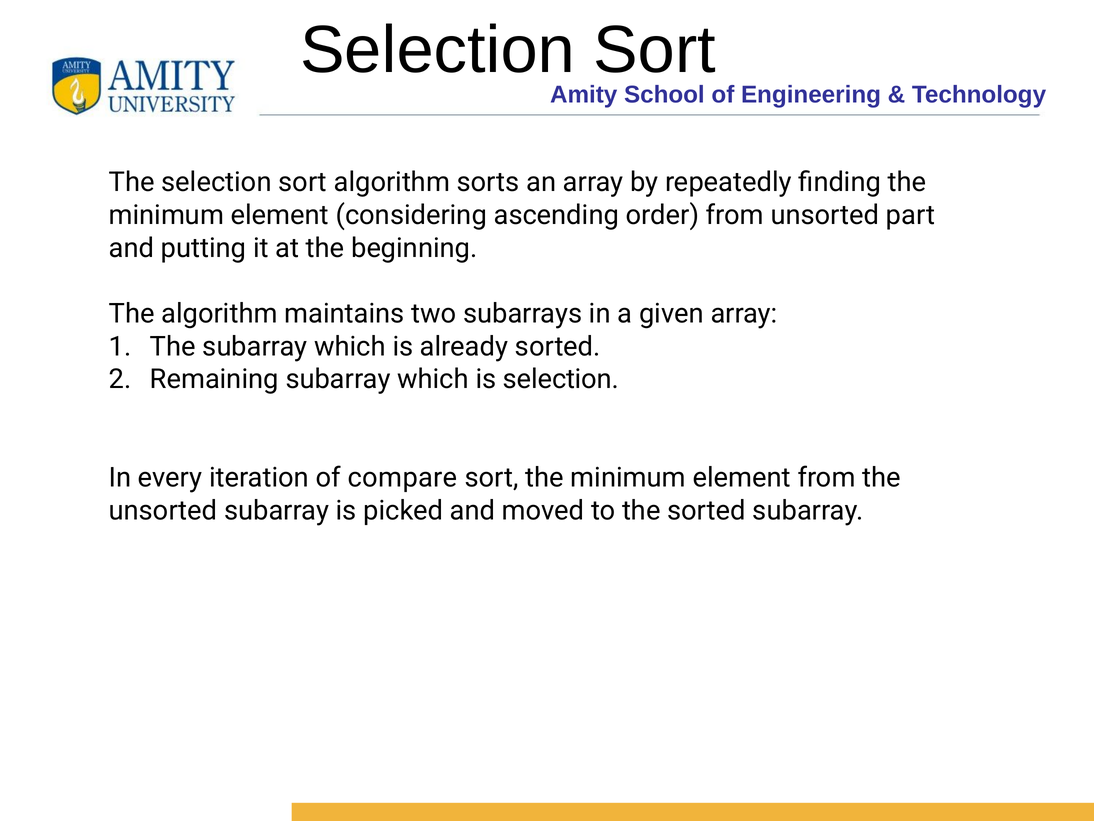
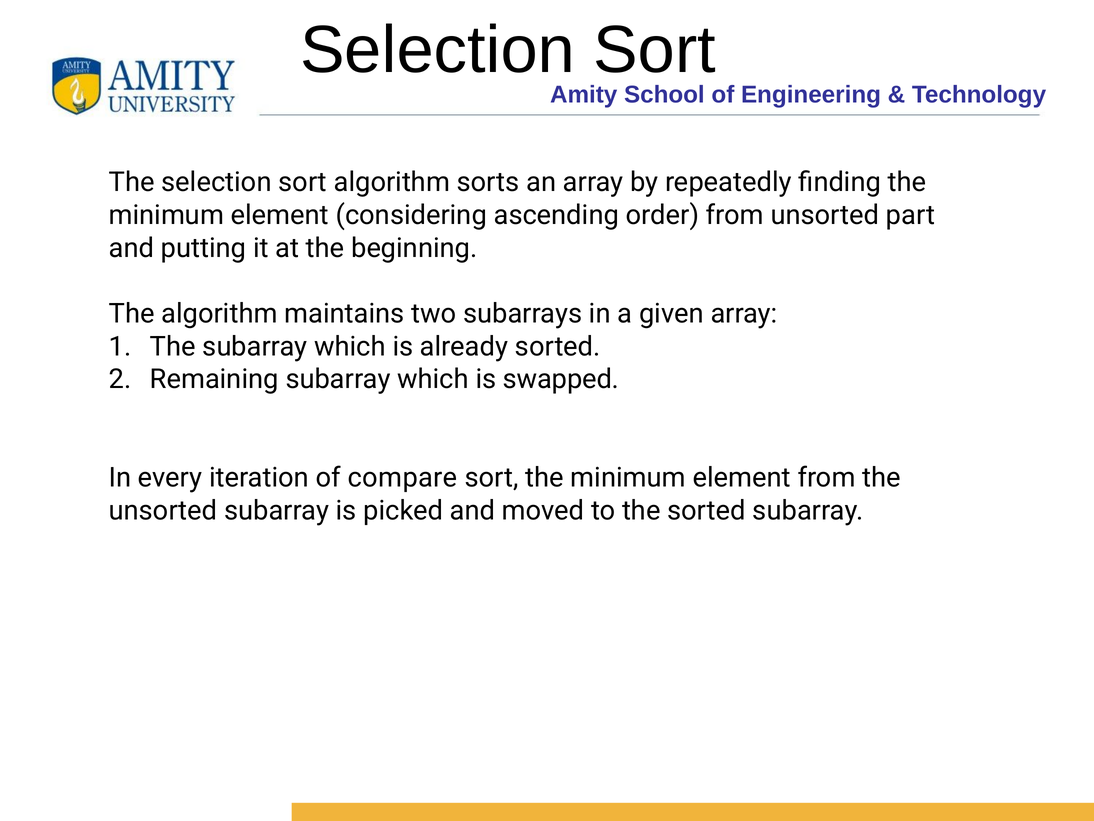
is selection: selection -> swapped
